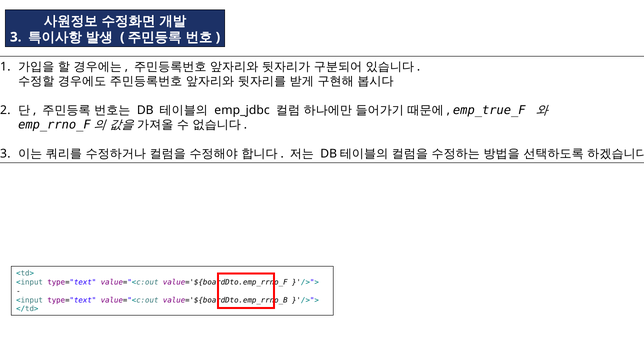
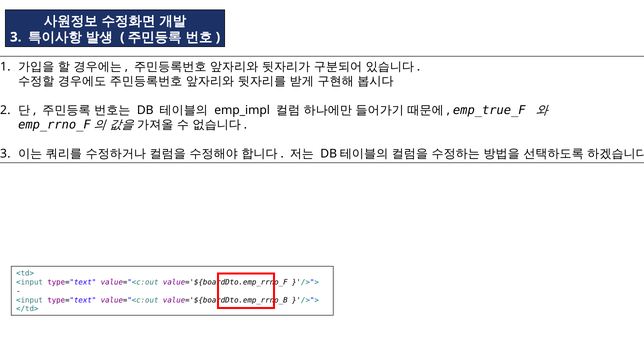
emp_jdbc: emp_jdbc -> emp_impl
